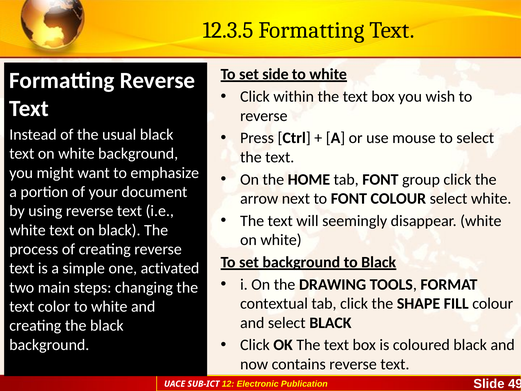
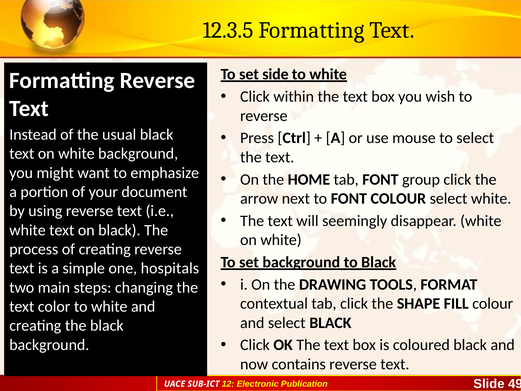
activated: activated -> hospitals
